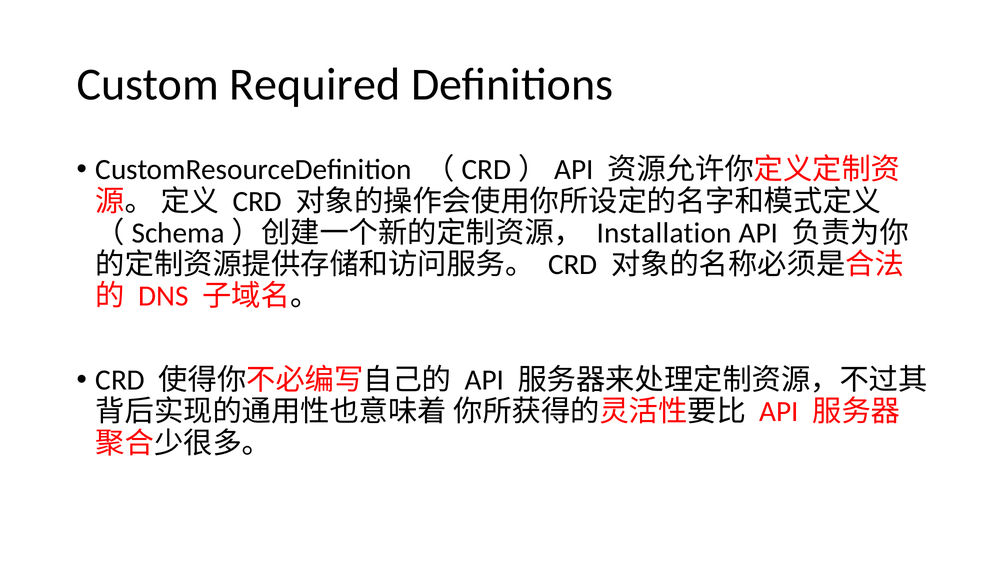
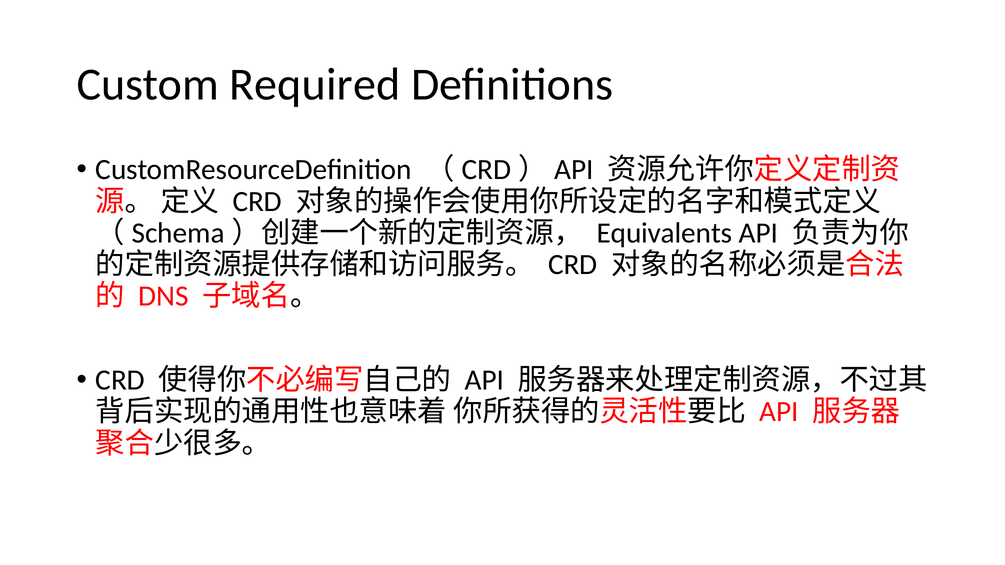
Installation: Installation -> Equivalents
